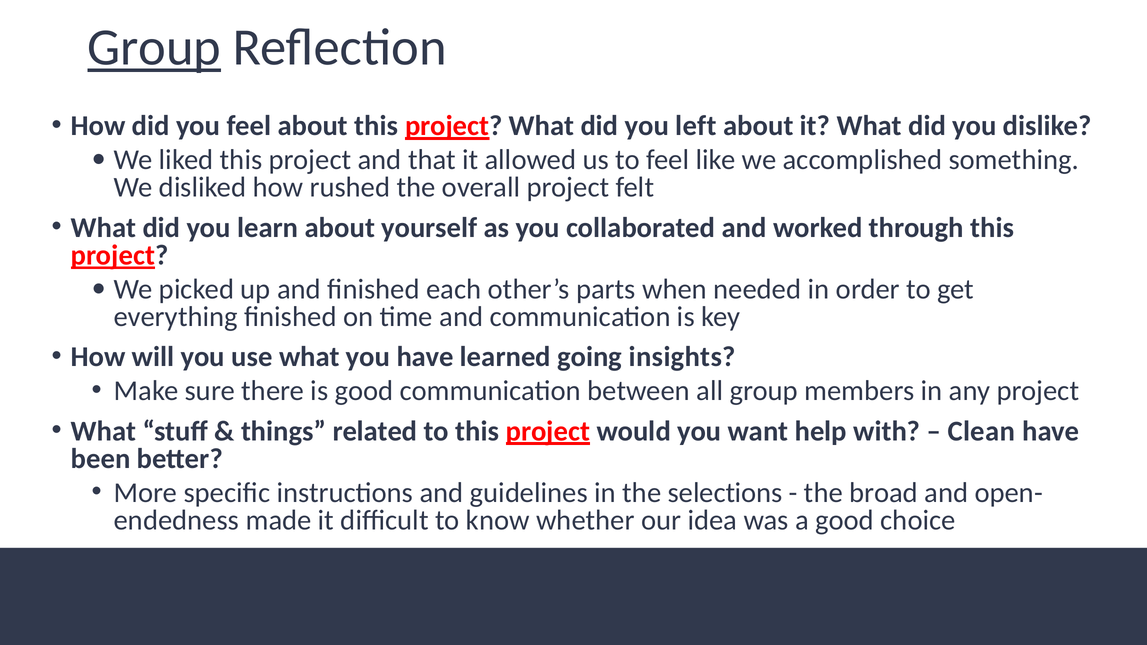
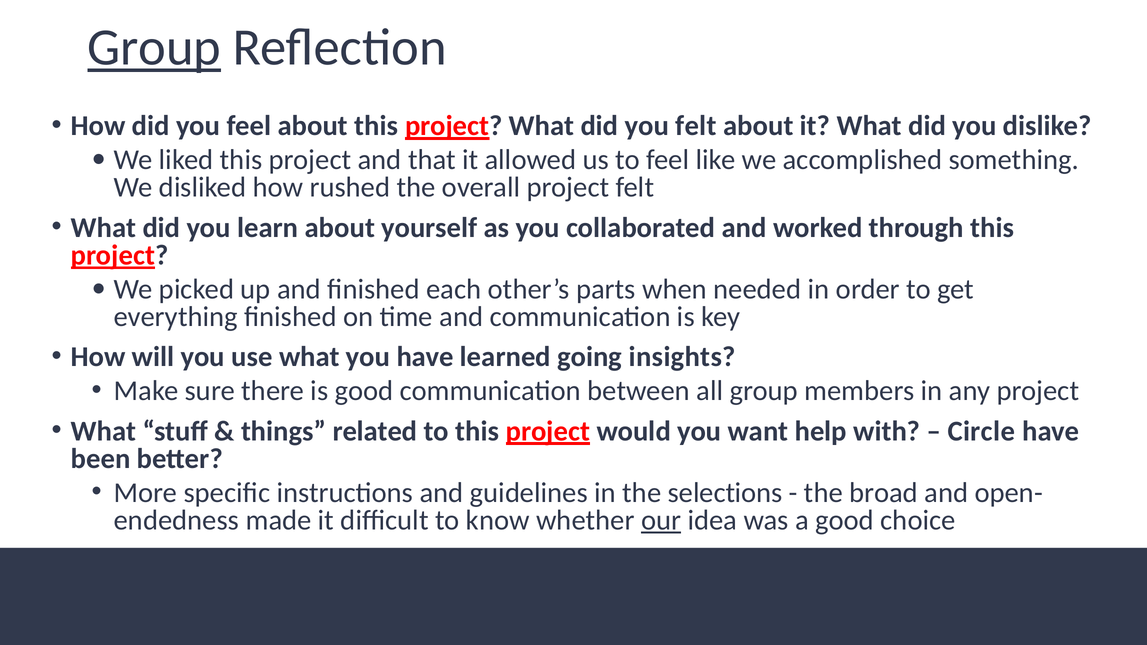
you left: left -> felt
Clean: Clean -> Circle
our underline: none -> present
